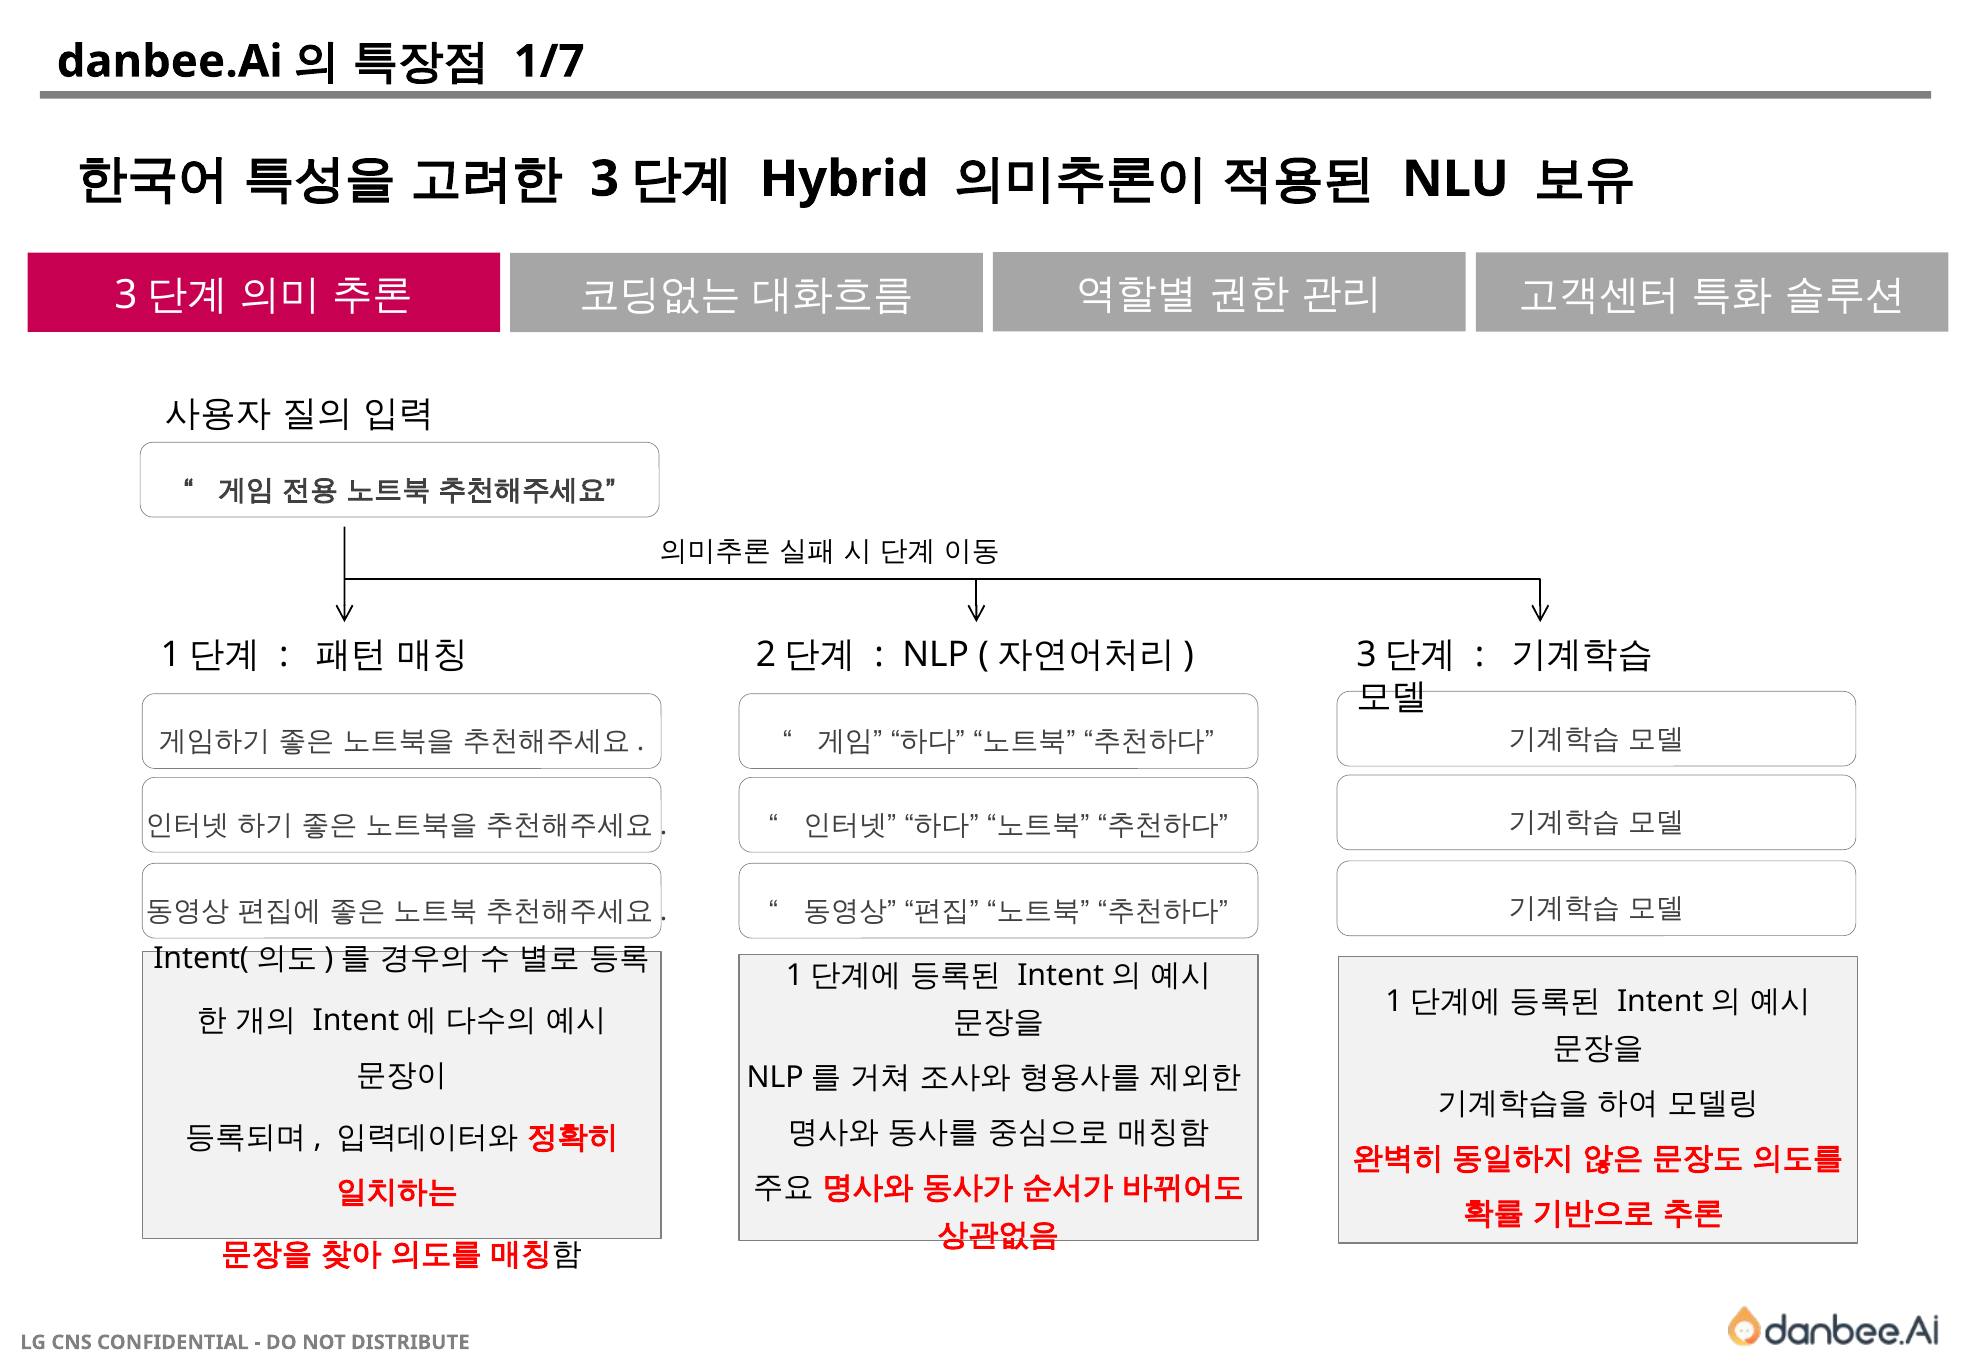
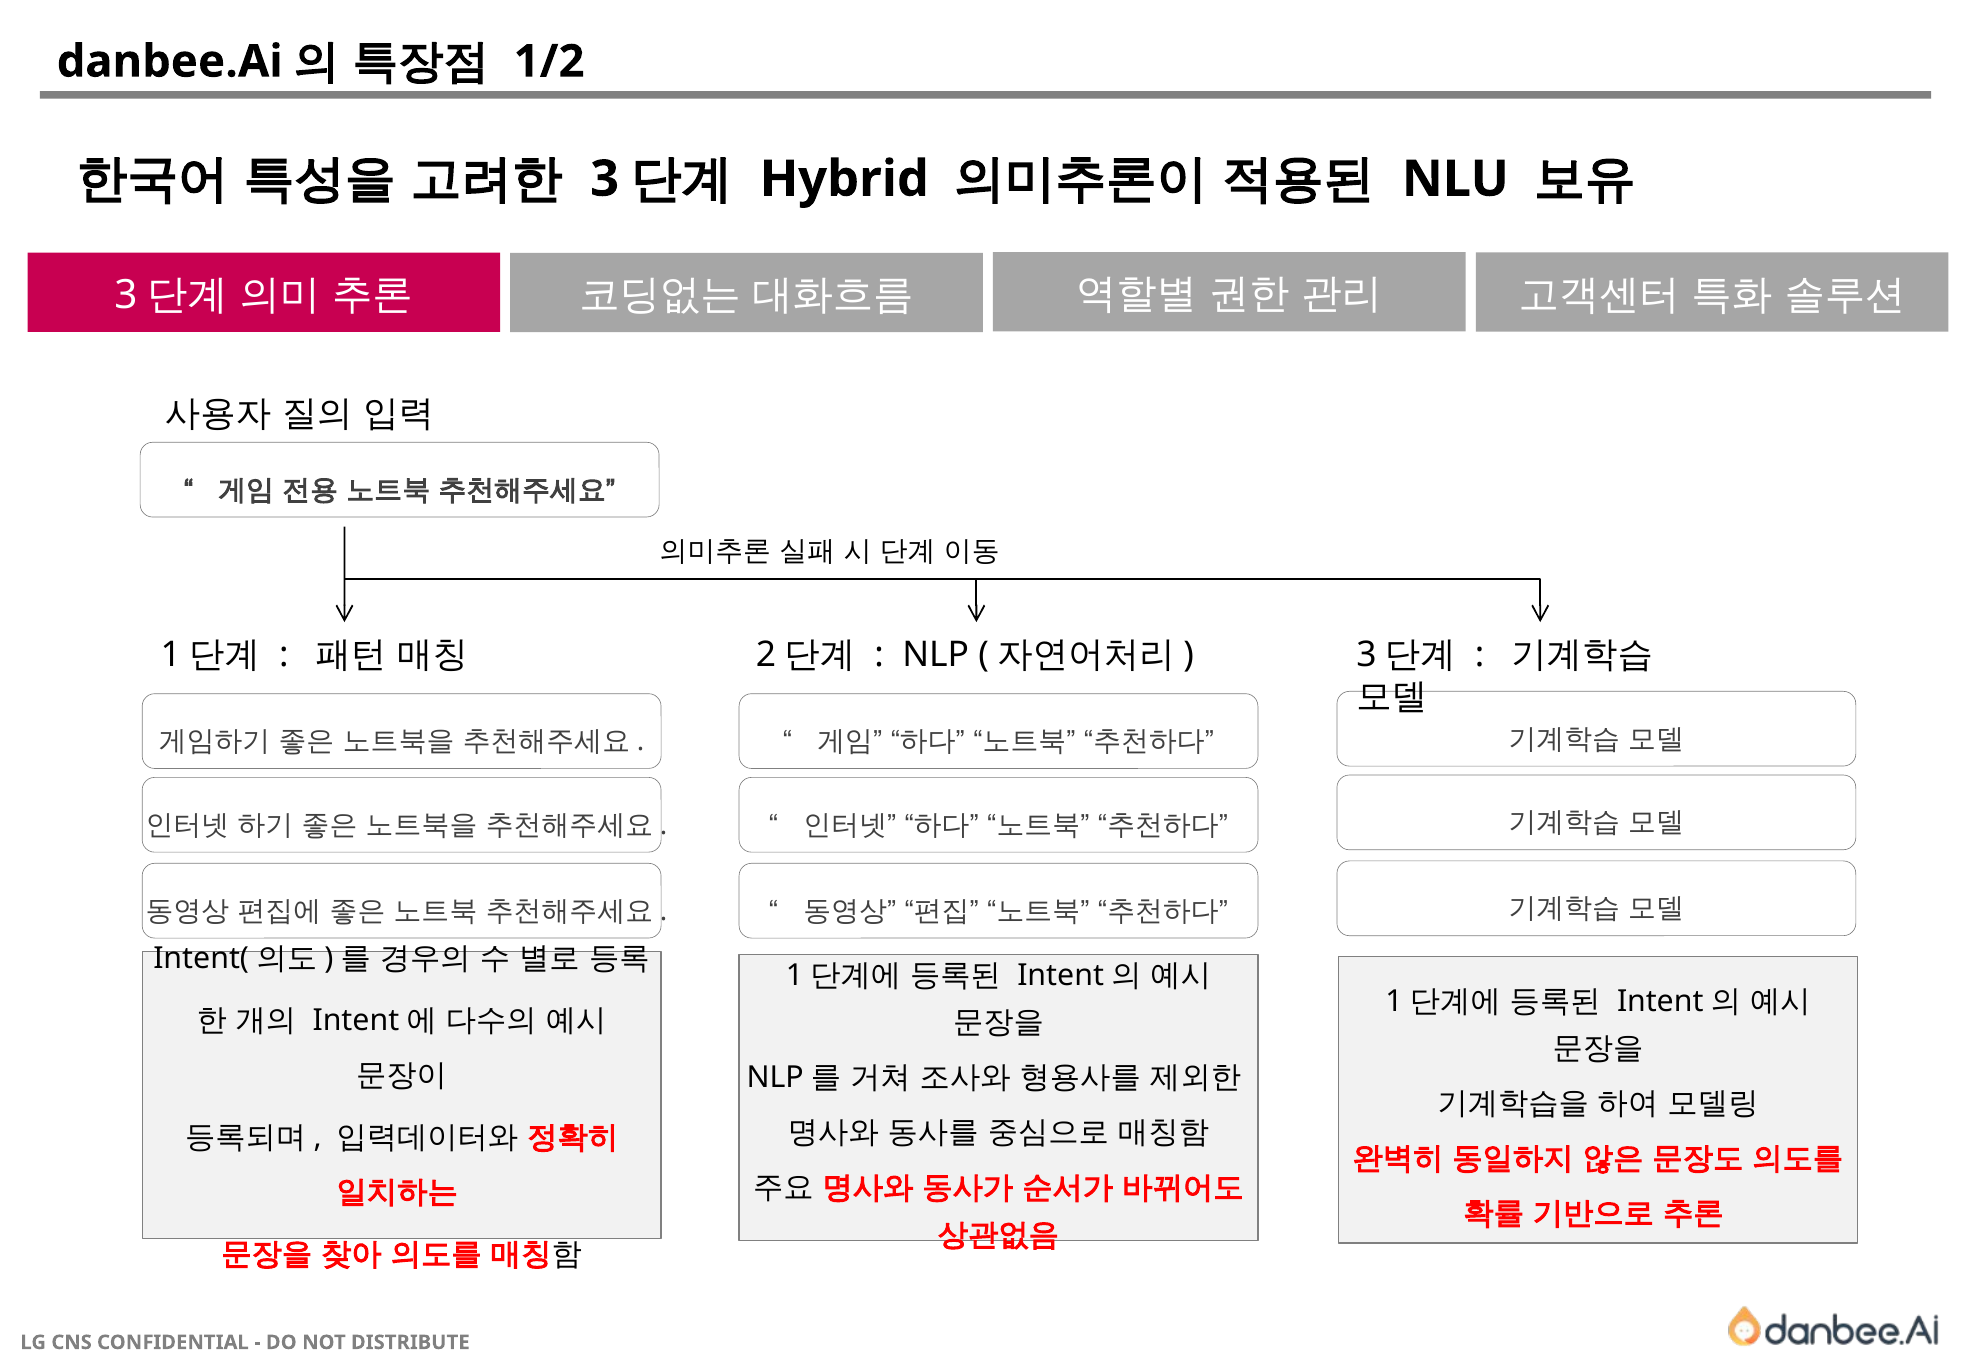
1/7: 1/7 -> 1/2
